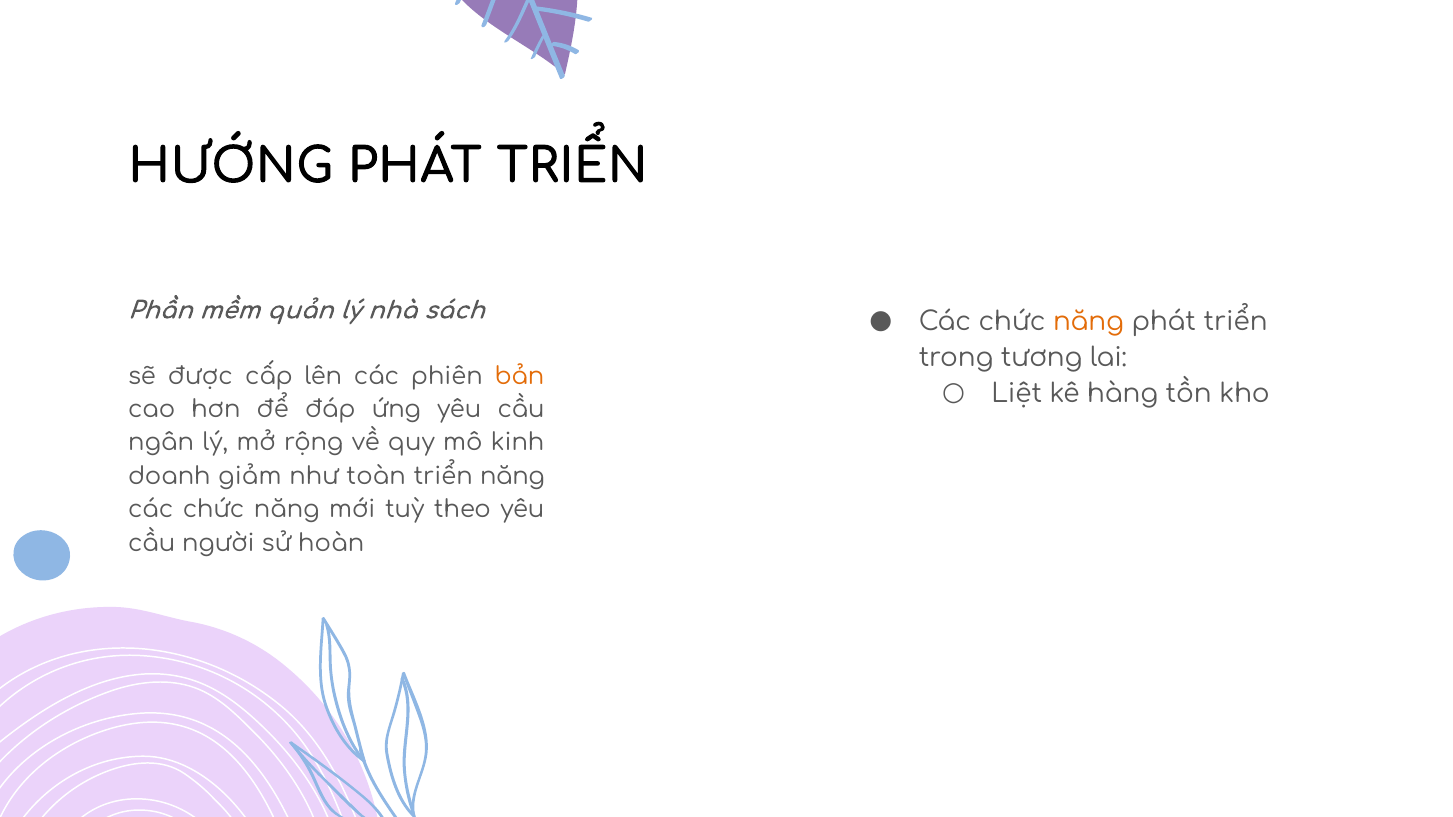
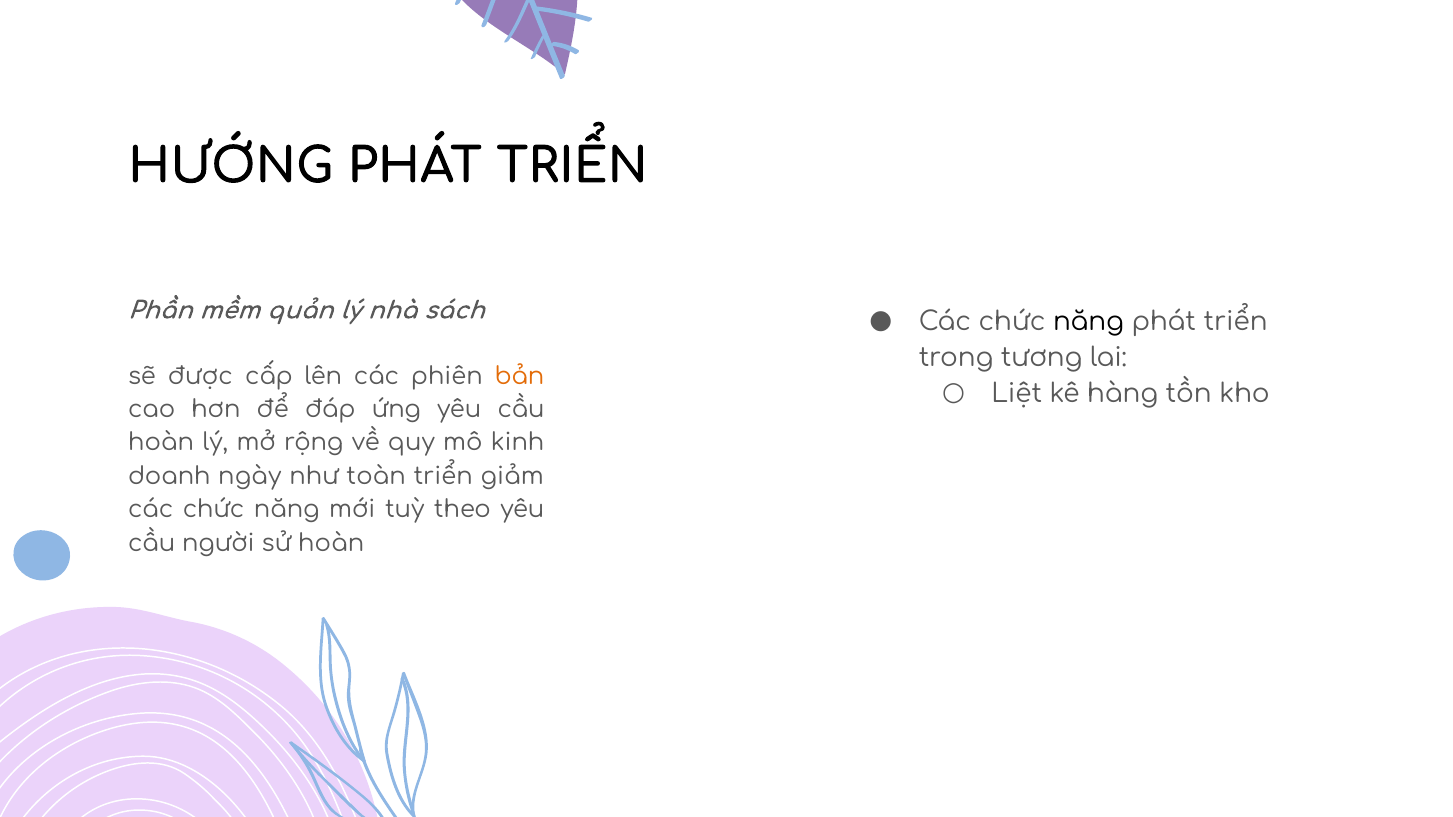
năng at (1088, 322) colour: orange -> black
ngân at (161, 443): ngân -> hoàn
giảm: giảm -> ngày
triển năng: năng -> giảm
